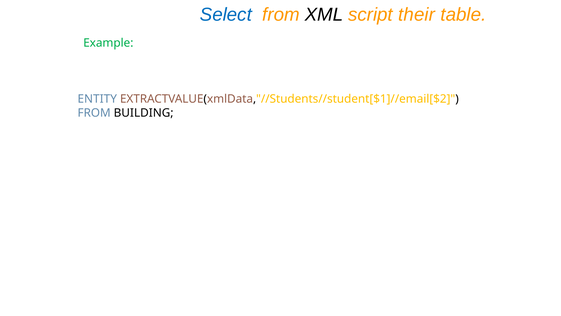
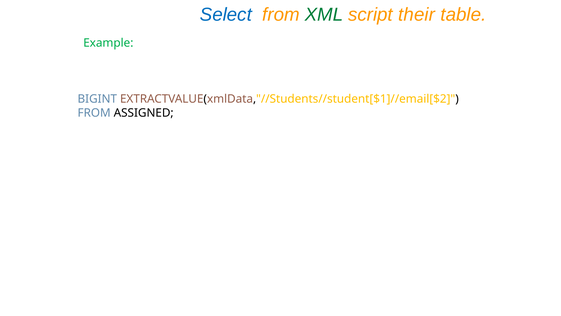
XML colour: black -> green
ENTITY: ENTITY -> BIGINT
BUILDING: BUILDING -> ASSIGNED
